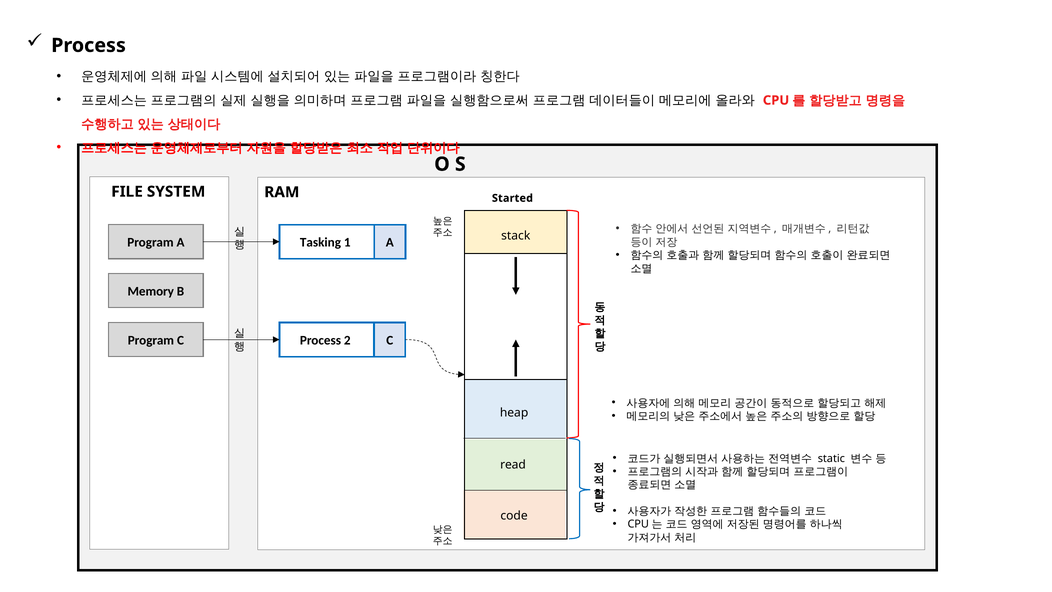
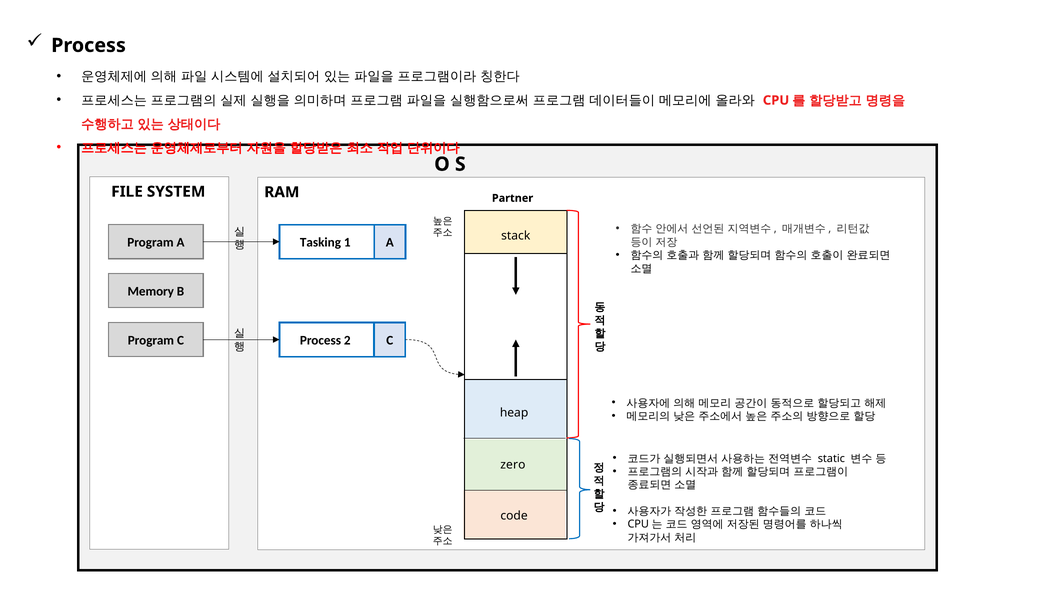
Started: Started -> Partner
read: read -> zero
